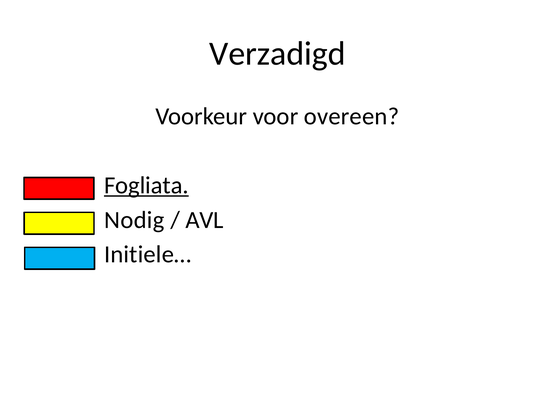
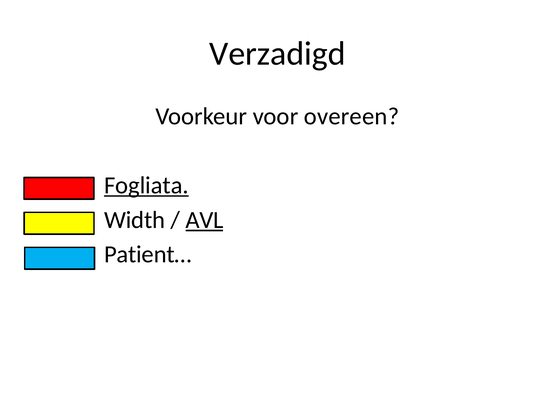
Nodig: Nodig -> Width
AVL underline: none -> present
Initiele…: Initiele… -> Patient…
